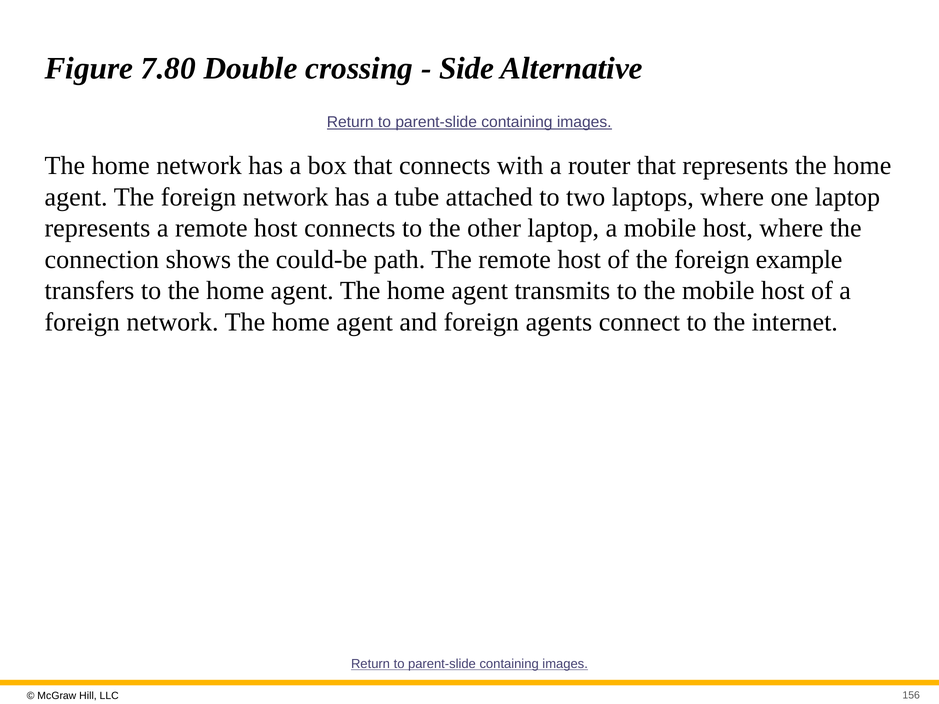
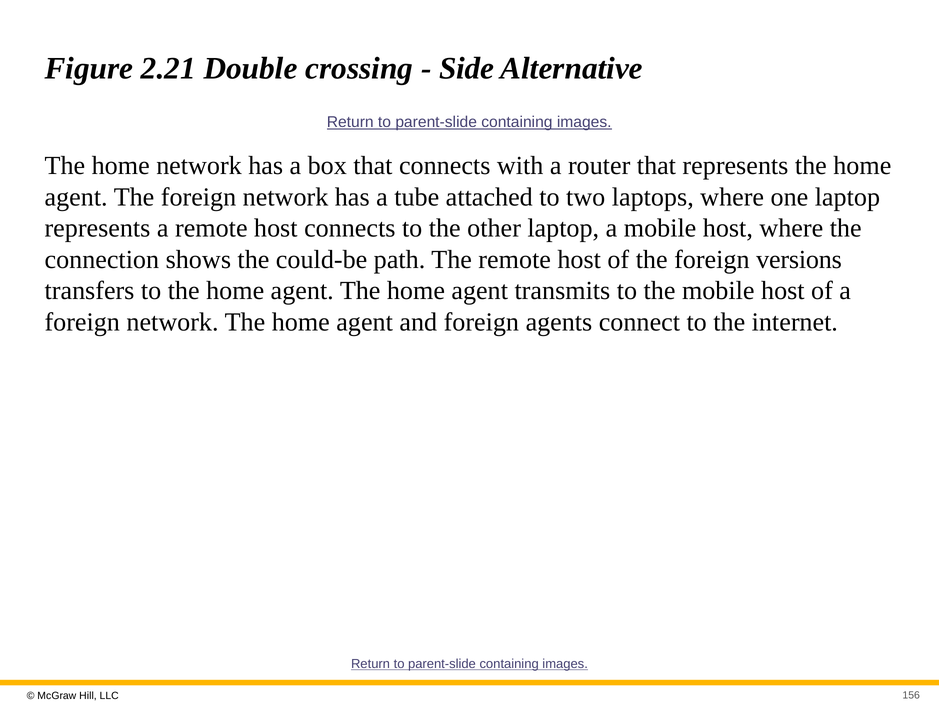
7.80: 7.80 -> 2.21
example: example -> versions
